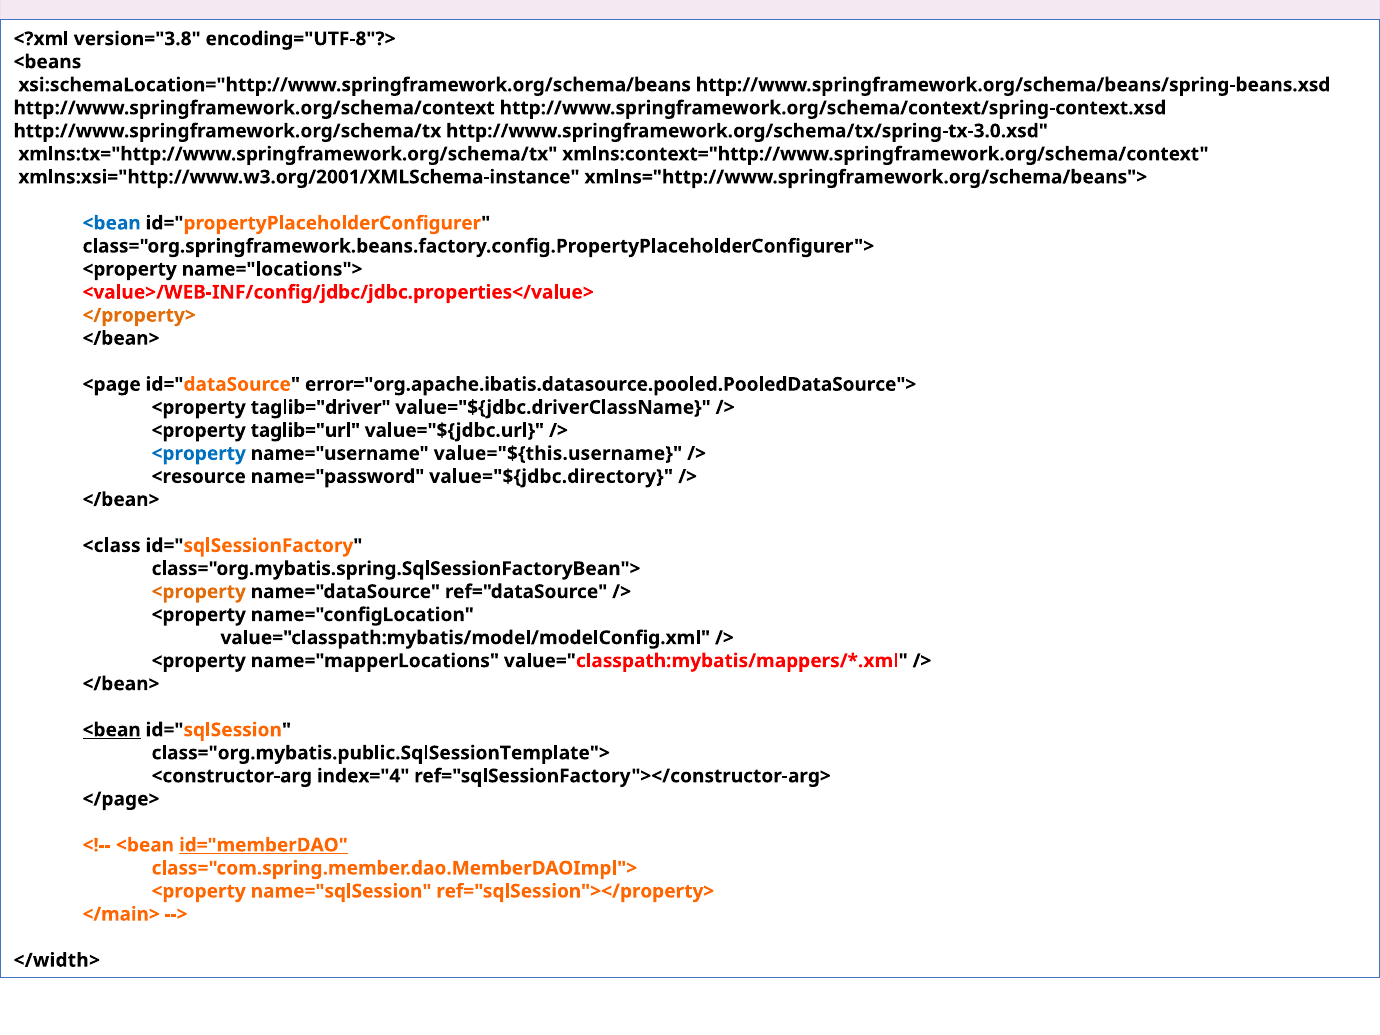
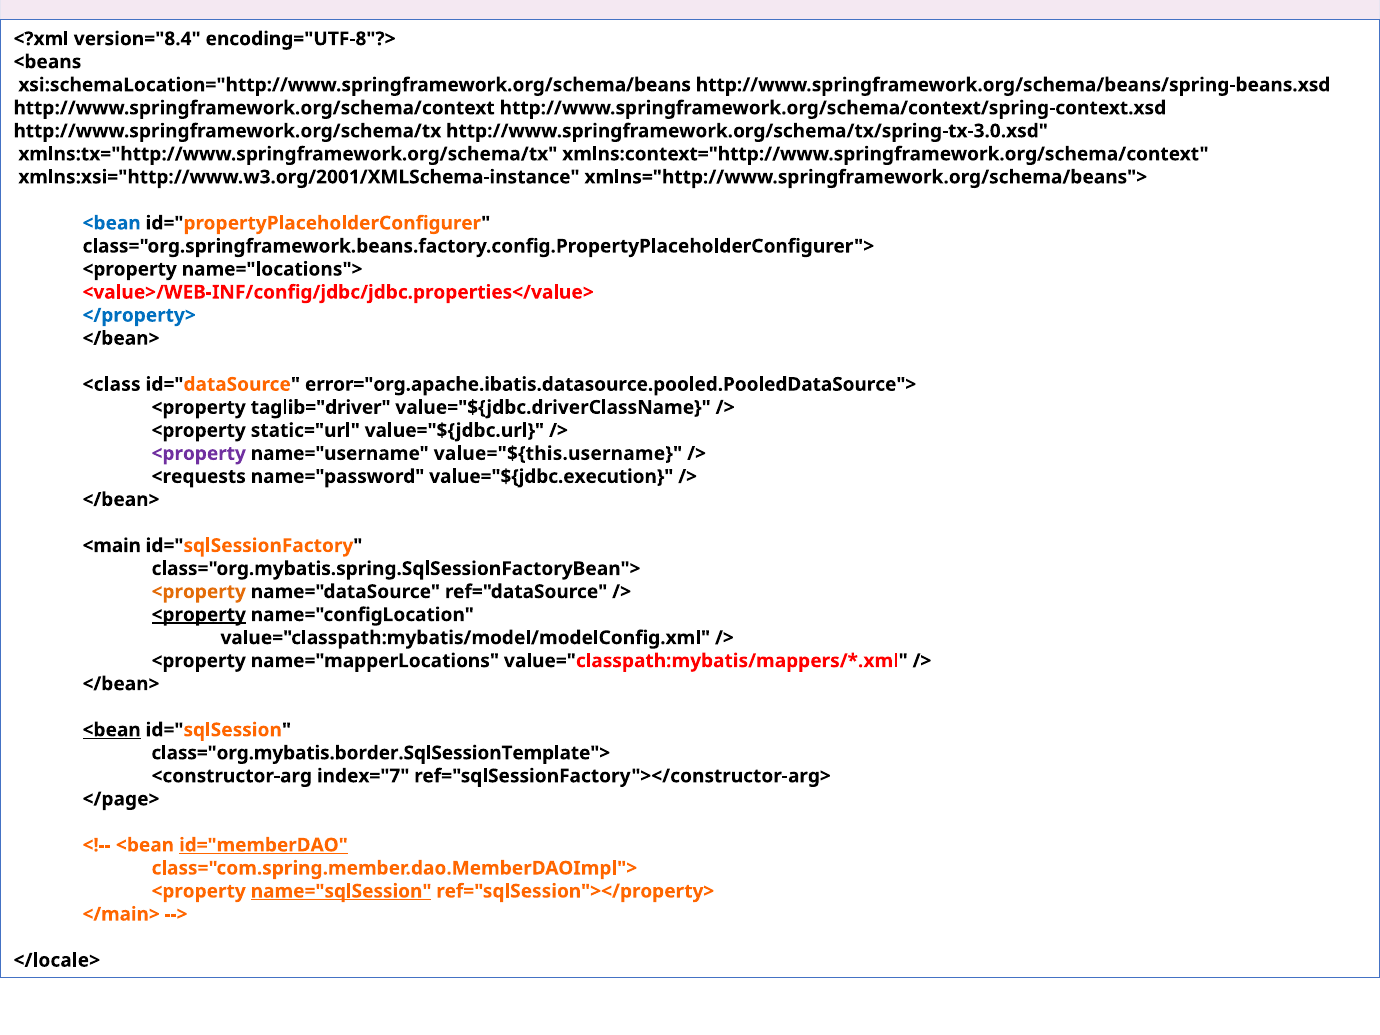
version="3.8: version="3.8 -> version="8.4
</property> colour: orange -> blue
<page: <page -> <class
taglib="url: taglib="url -> static="url
<property at (199, 454) colour: blue -> purple
<resource: <resource -> <requests
value="${jdbc.directory: value="${jdbc.directory -> value="${jdbc.execution
<class: <class -> <main
<property at (199, 615) underline: none -> present
class="org.mybatis.public.SqlSessionTemplate">: class="org.mybatis.public.SqlSessionTemplate"> -> class="org.mybatis.border.SqlSessionTemplate">
index="4: index="4 -> index="7
name="sqlSession underline: none -> present
</width>: </width> -> </locale>
